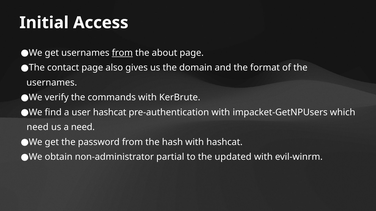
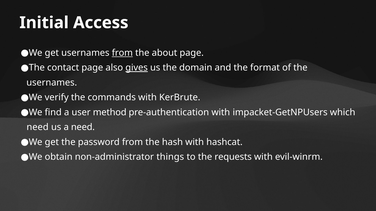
gives underline: none -> present
user hashcat: hashcat -> method
partial: partial -> things
updated: updated -> requests
